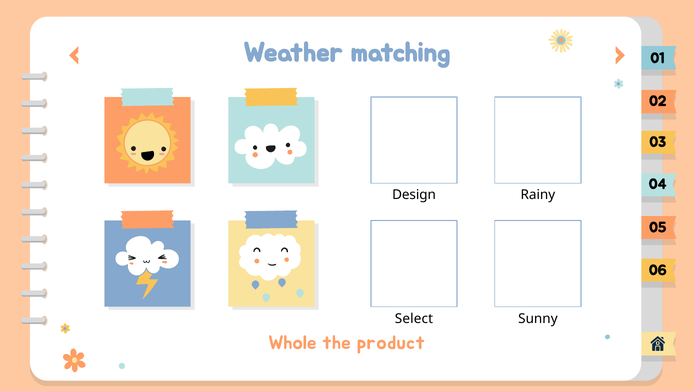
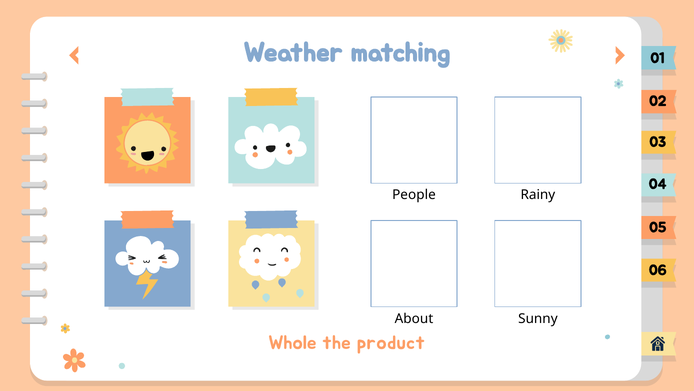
Design: Design -> People
Select: Select -> About
